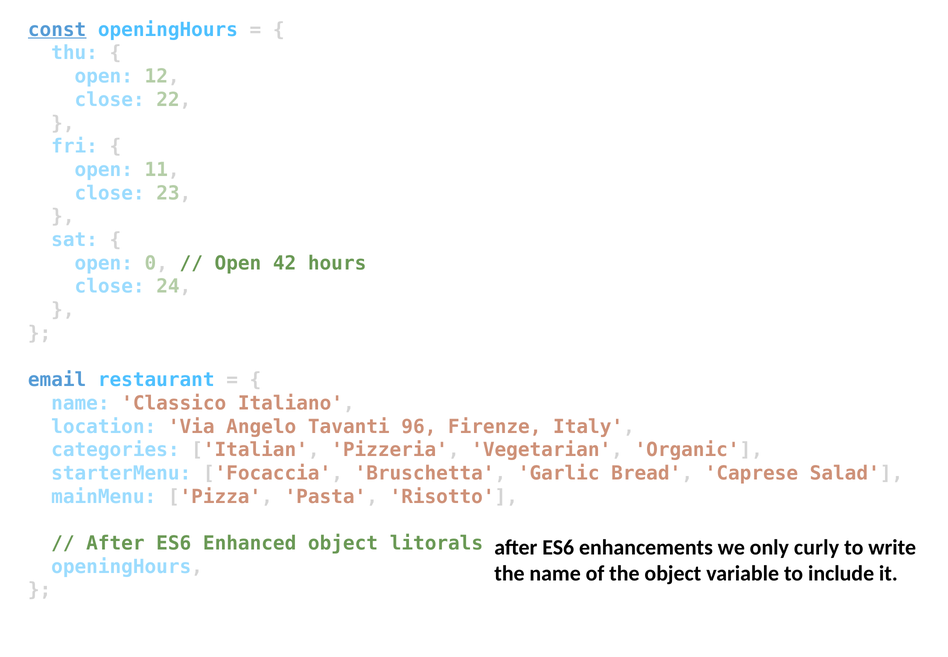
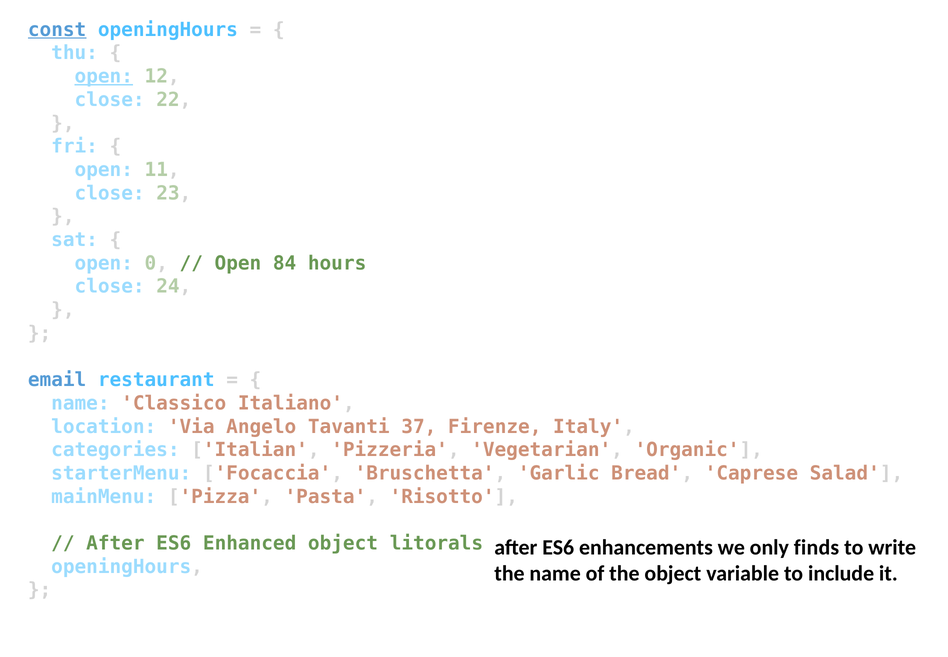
open at (104, 76) underline: none -> present
42: 42 -> 84
96: 96 -> 37
curly: curly -> finds
